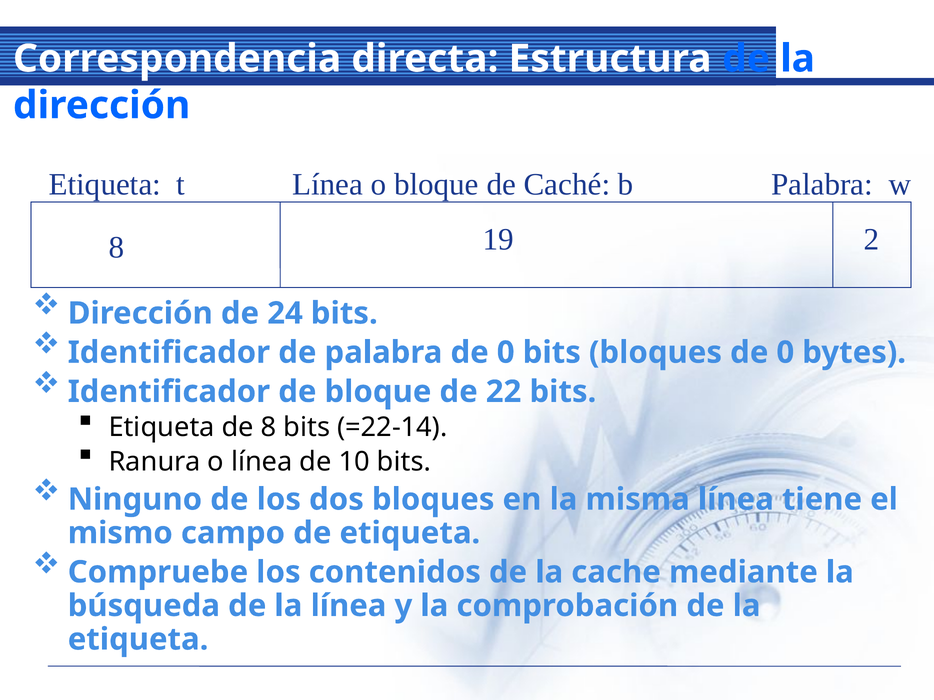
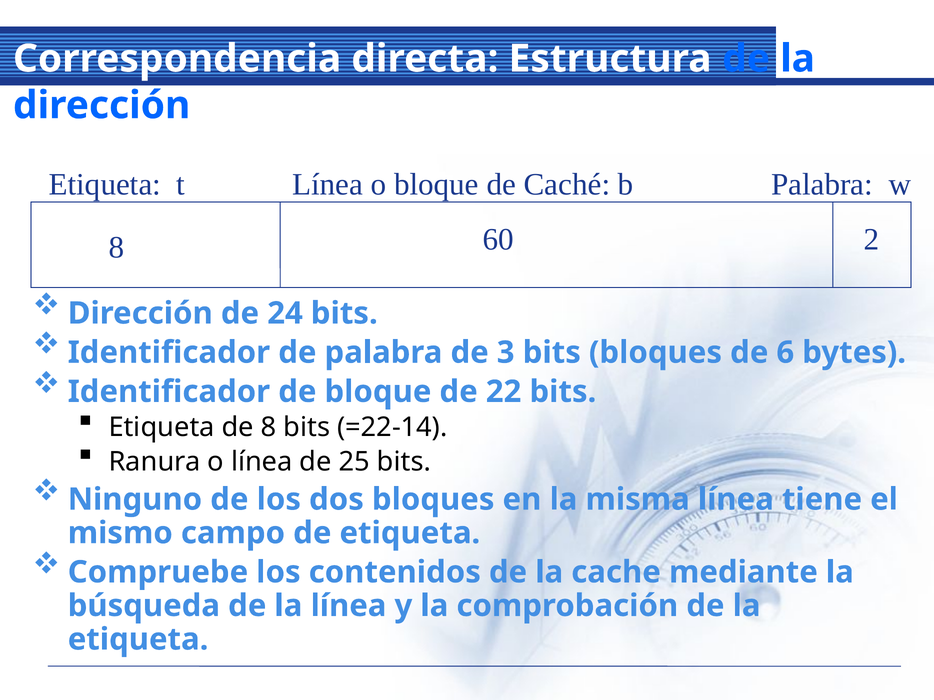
19: 19 -> 60
palabra de 0: 0 -> 3
bloques de 0: 0 -> 6
10: 10 -> 25
